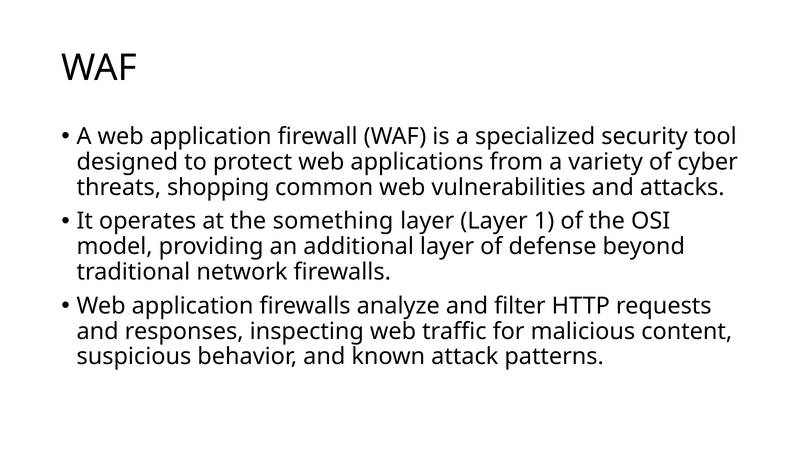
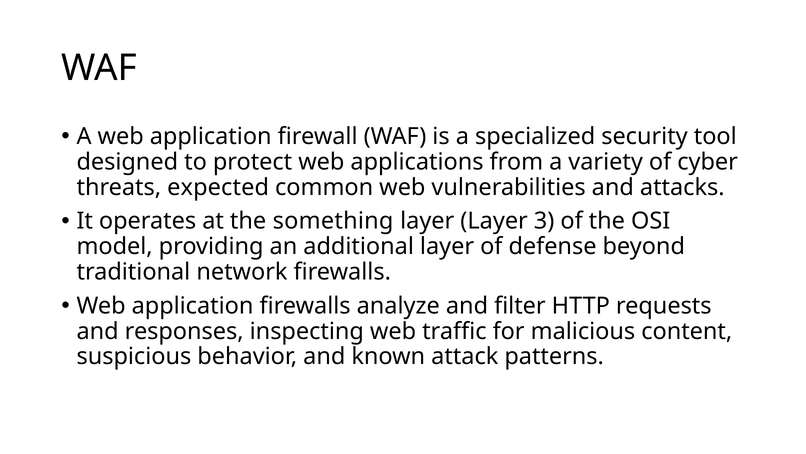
shopping: shopping -> expected
1: 1 -> 3
